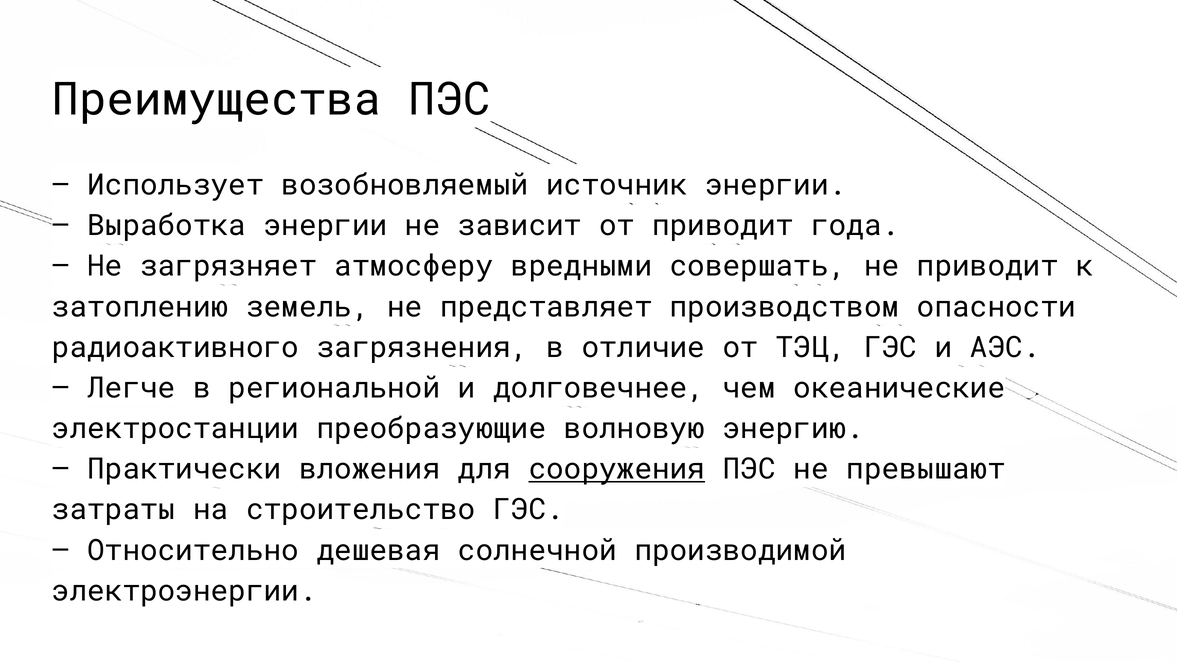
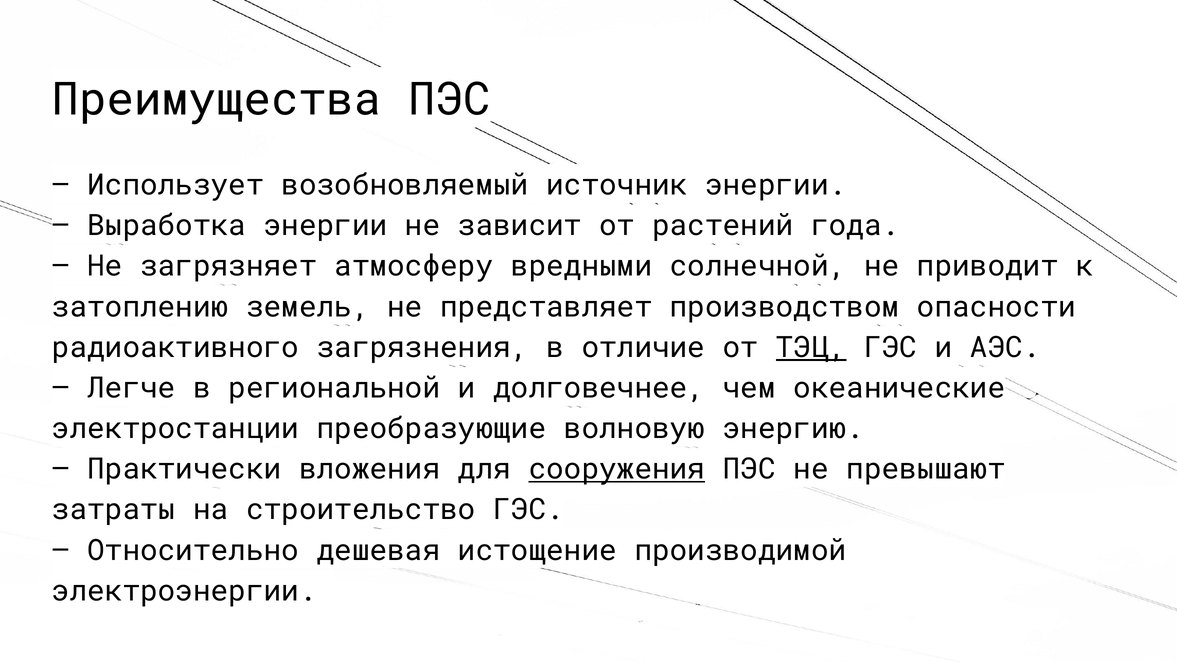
от приводит: приводит -> растений
совершать: совершать -> солнечной
ТЭЦ underline: none -> present
солнечной: солнечной -> истощение
